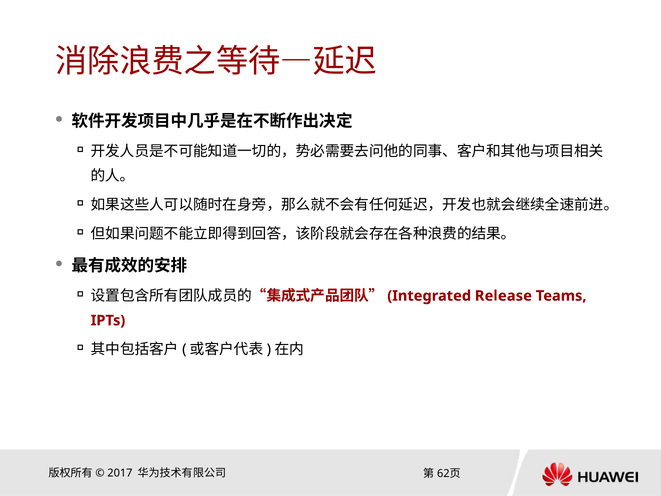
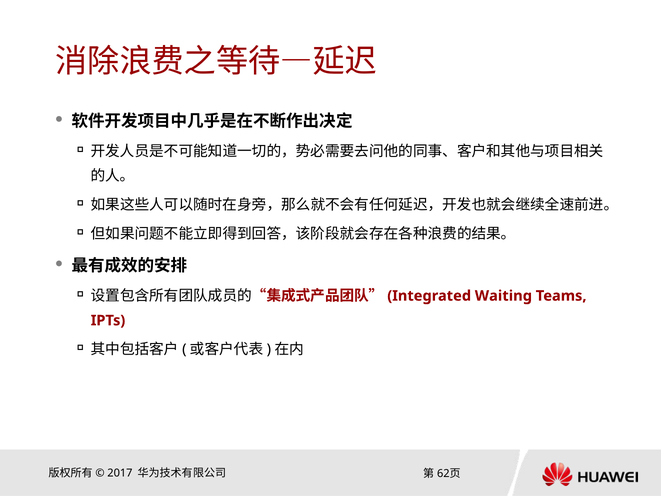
Release: Release -> Waiting
